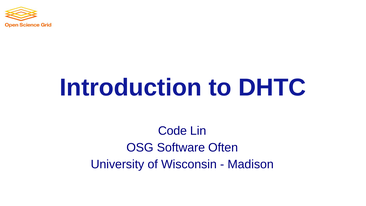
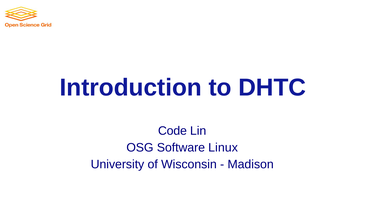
Often: Often -> Linux
